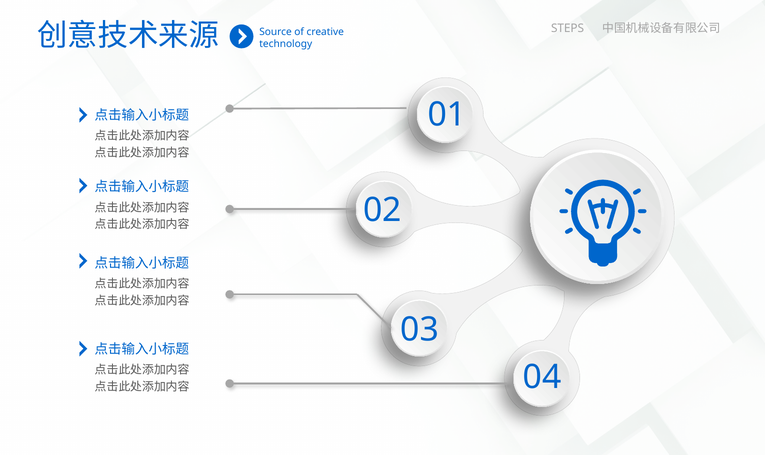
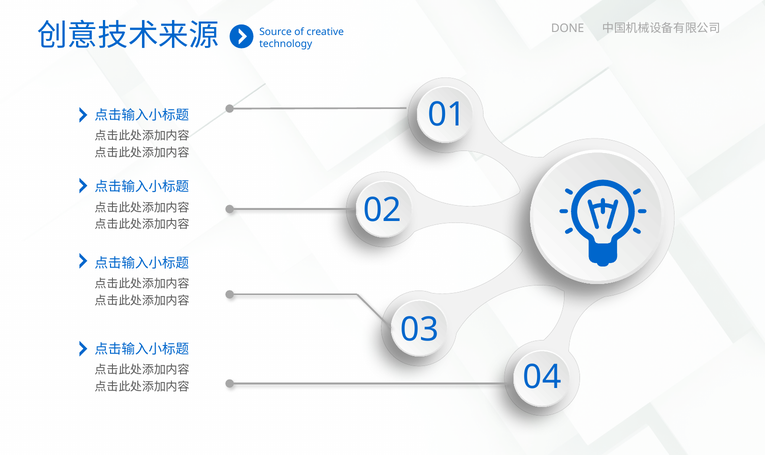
STEPS: STEPS -> DONE
